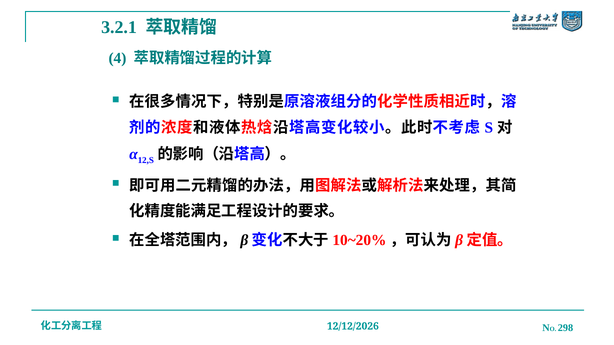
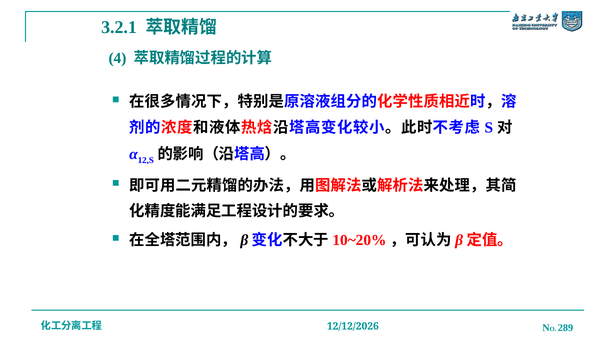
298: 298 -> 289
